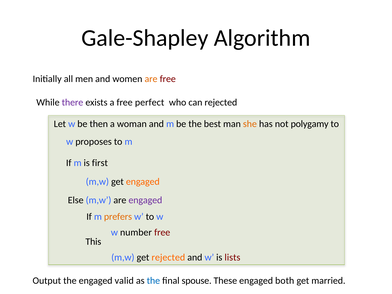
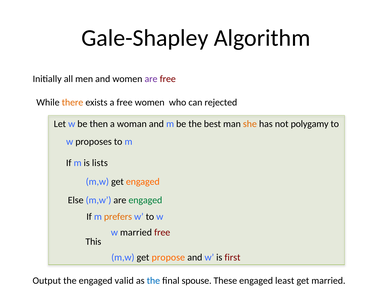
are at (151, 79) colour: orange -> purple
there colour: purple -> orange
free perfect: perfect -> women
first: first -> lists
engaged at (145, 200) colour: purple -> green
w number: number -> married
get rejected: rejected -> propose
lists: lists -> first
both: both -> least
